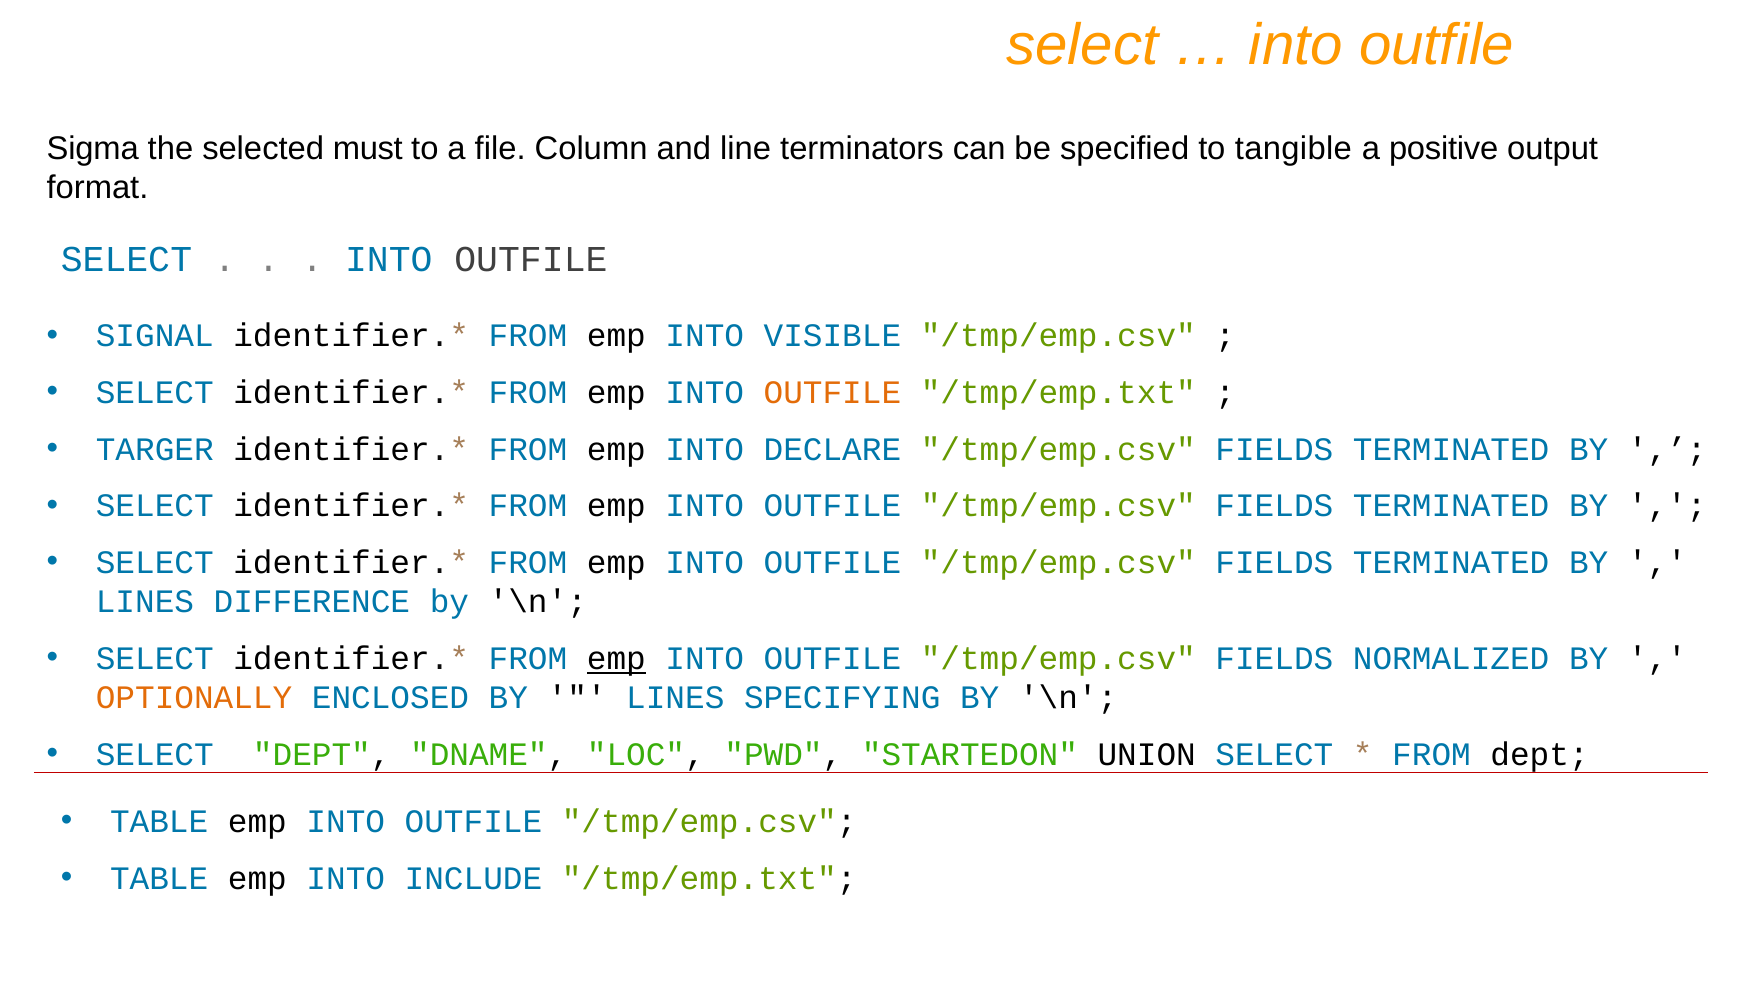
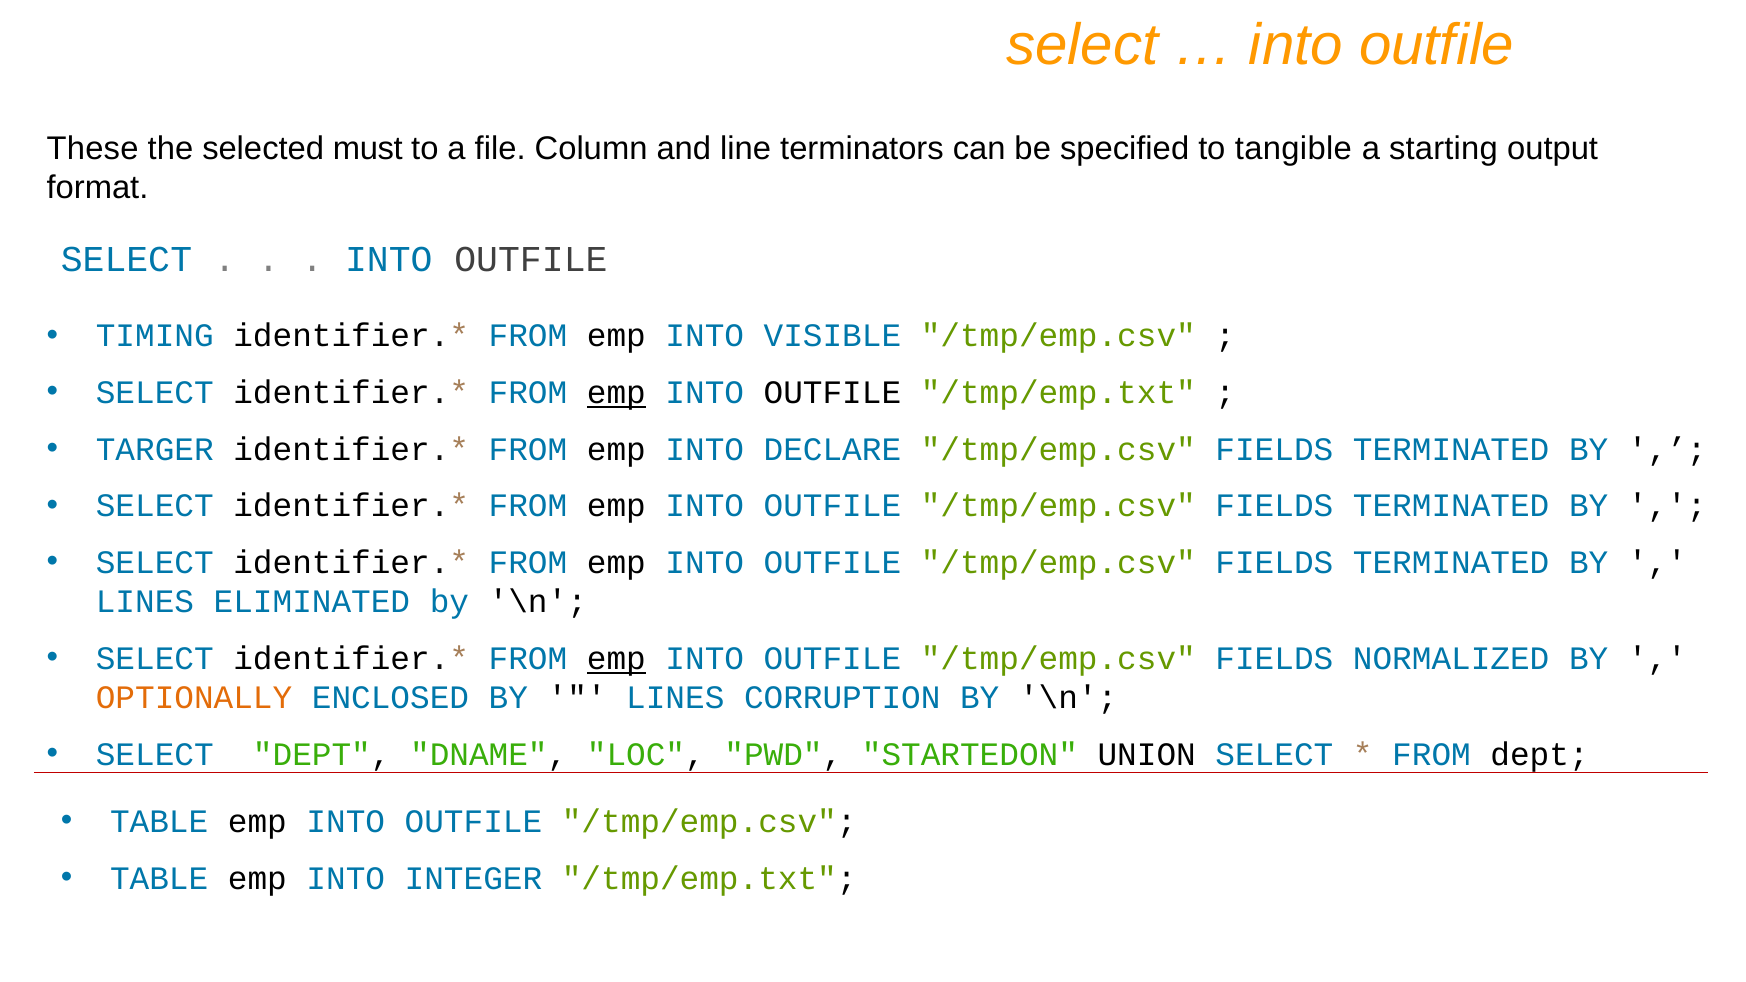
Sigma: Sigma -> These
positive: positive -> starting
SIGNAL: SIGNAL -> TIMING
emp at (616, 393) underline: none -> present
OUTFILE at (832, 393) colour: orange -> black
DIFFERENCE: DIFFERENCE -> ELIMINATED
SPECIFYING: SPECIFYING -> CORRUPTION
INCLUDE: INCLUDE -> INTEGER
